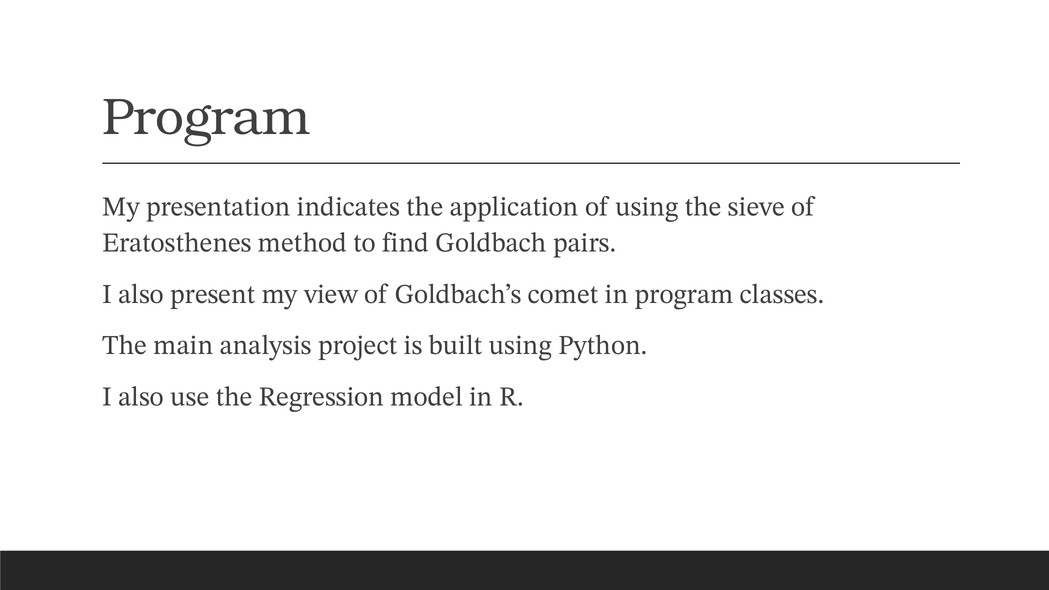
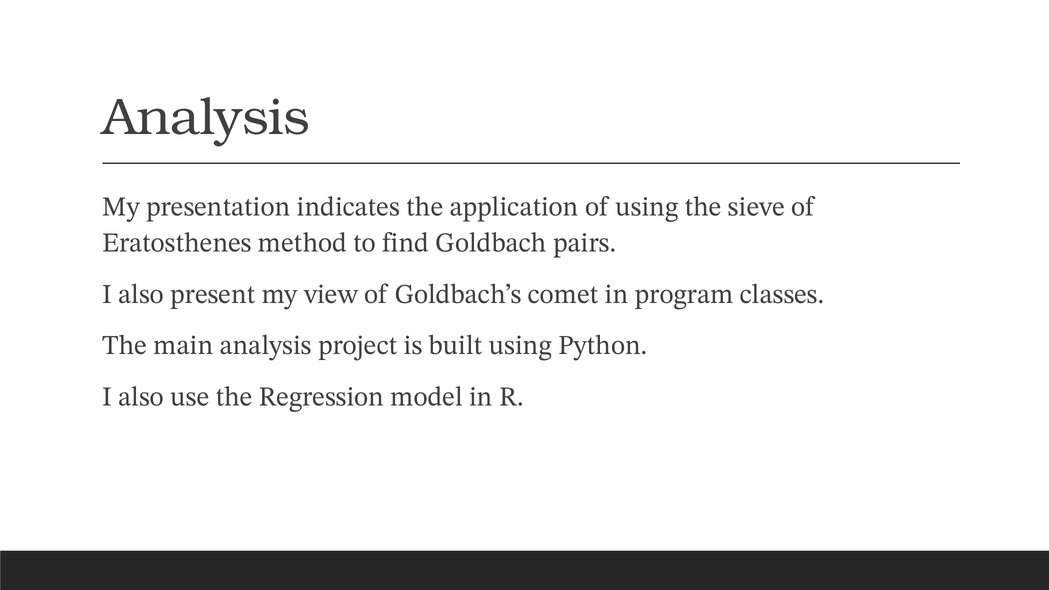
Program at (206, 117): Program -> Analysis
